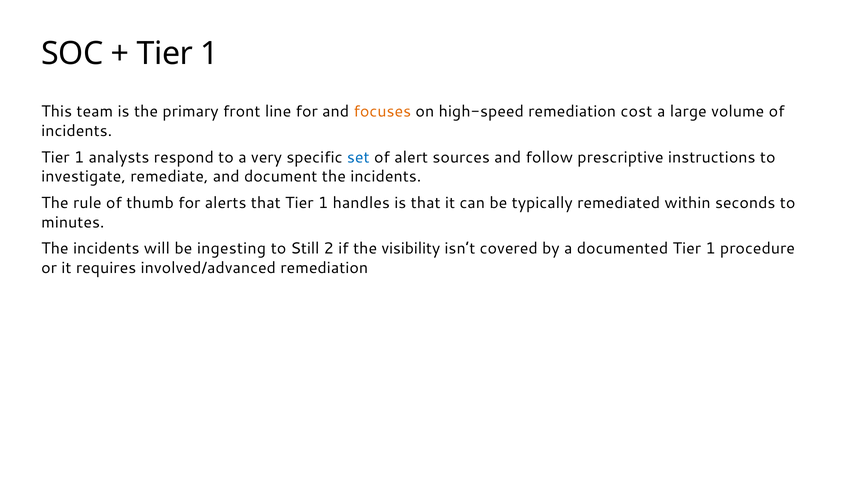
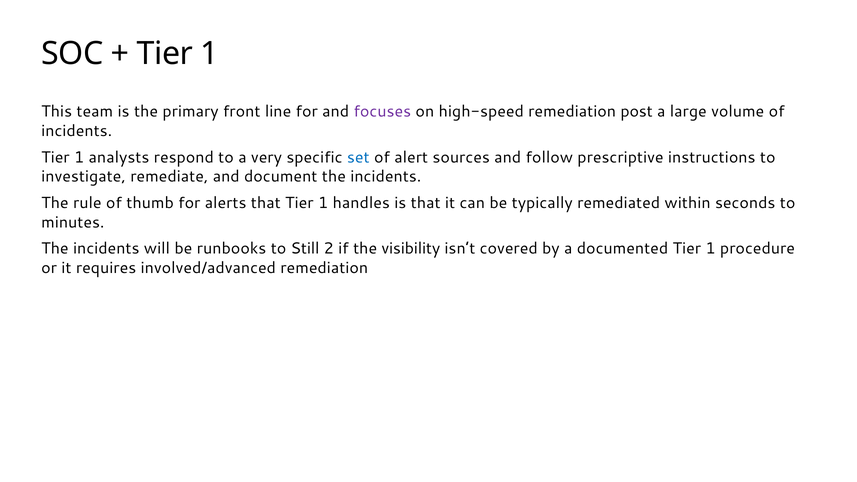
focuses colour: orange -> purple
cost: cost -> post
ingesting: ingesting -> runbooks
